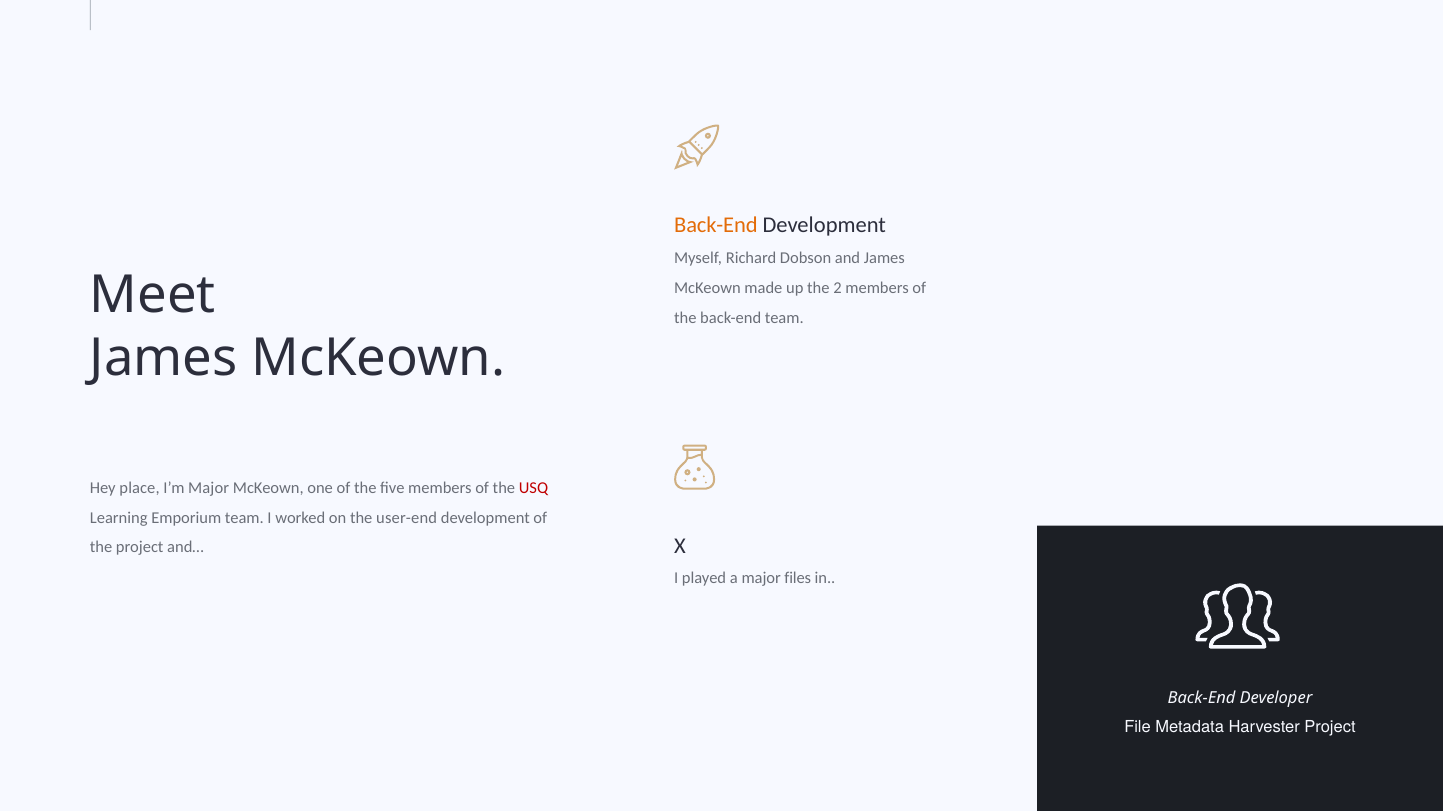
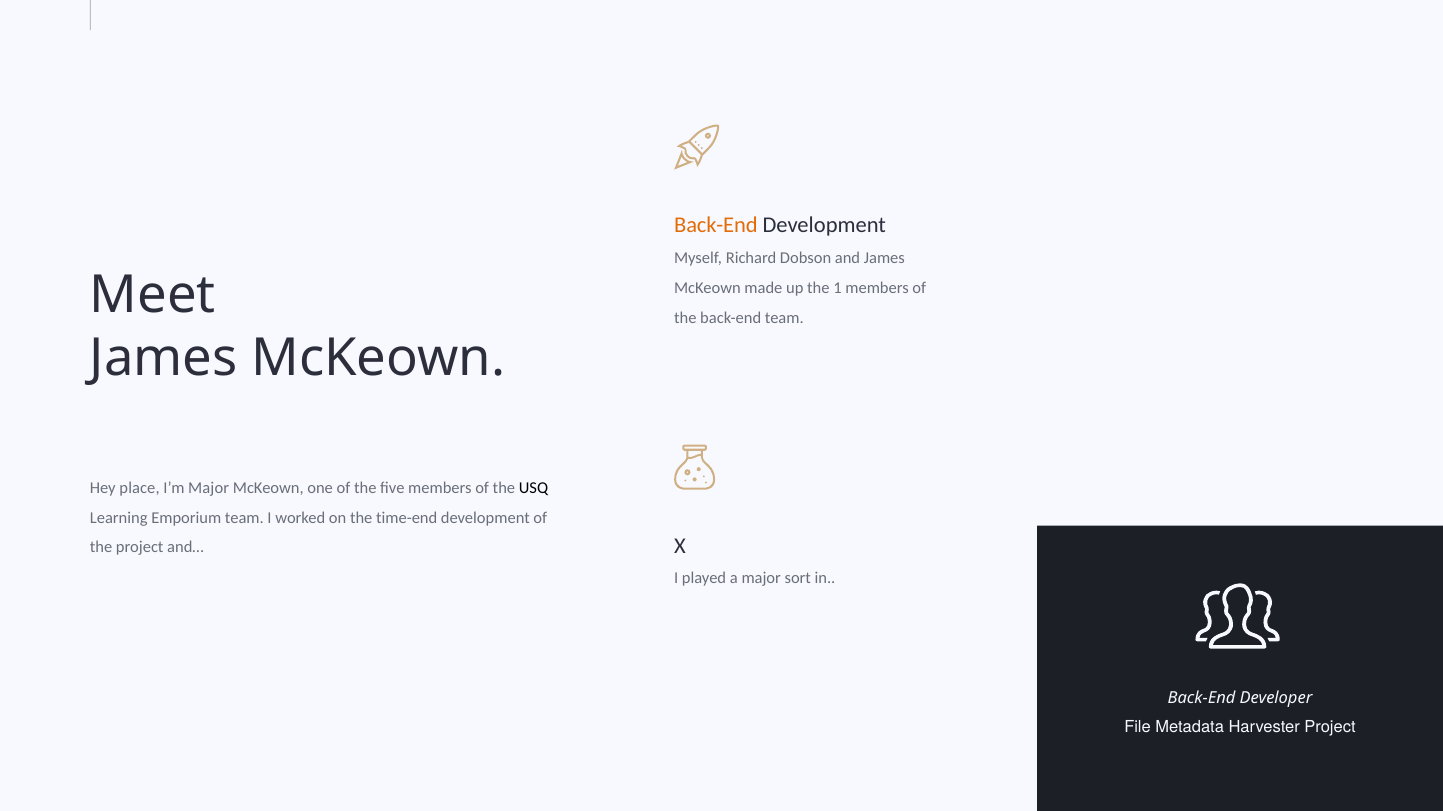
the 2: 2 -> 1
USQ colour: red -> black
user-end: user-end -> time-end
files: files -> sort
